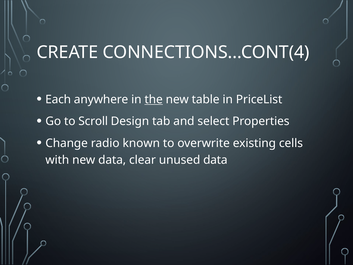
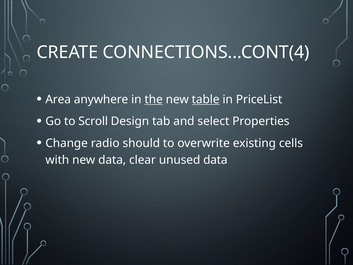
Each: Each -> Area
table underline: none -> present
known: known -> should
